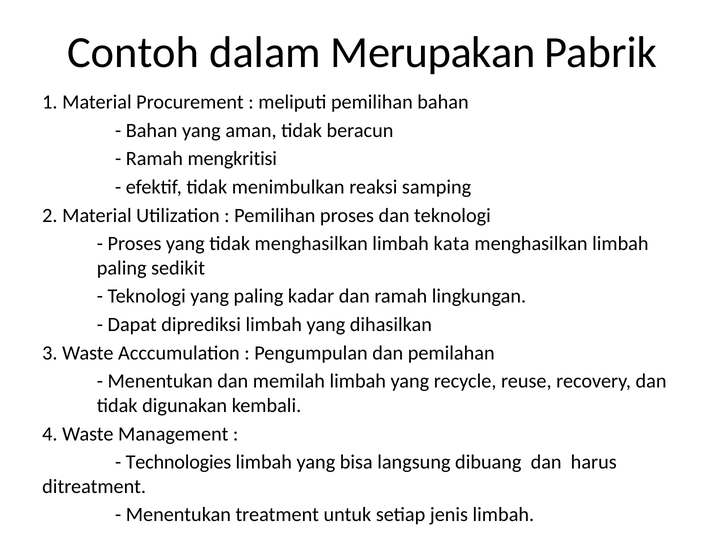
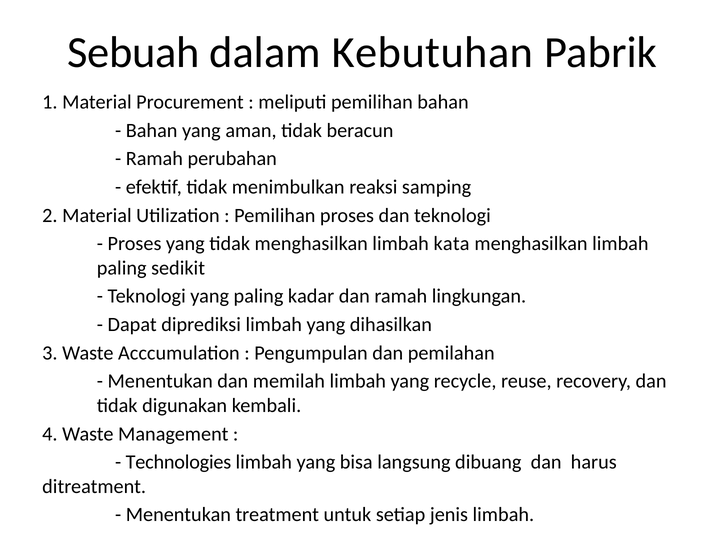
Contoh: Contoh -> Sebuah
Merupakan: Merupakan -> Kebutuhan
mengkritisi: mengkritisi -> perubahan
